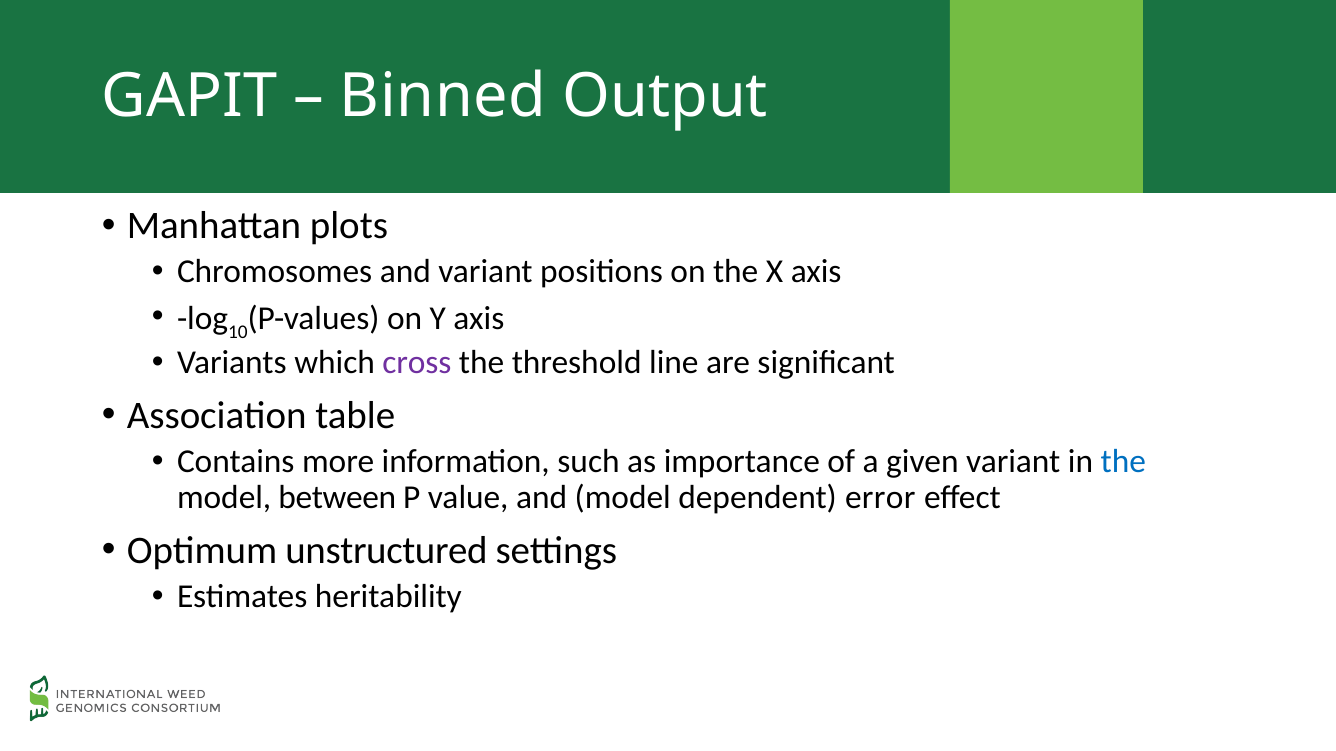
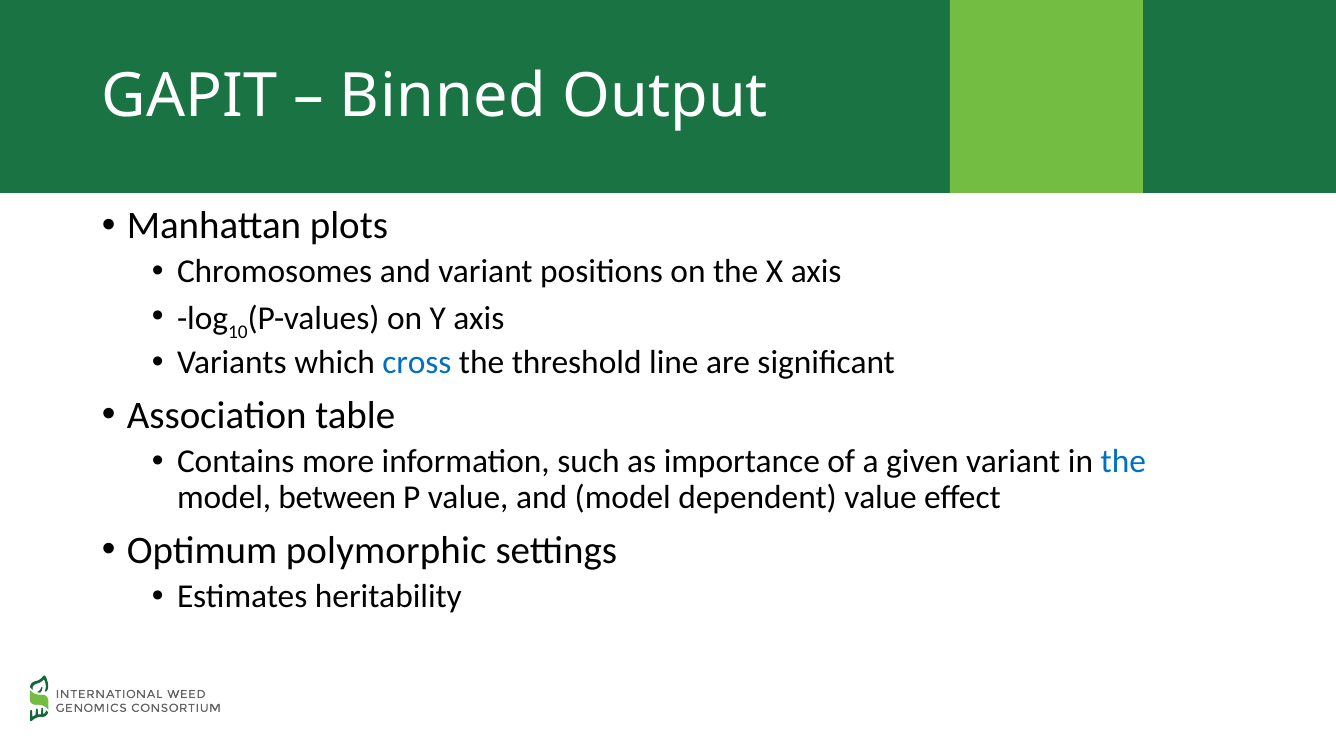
cross colour: purple -> blue
dependent error: error -> value
unstructured: unstructured -> polymorphic
